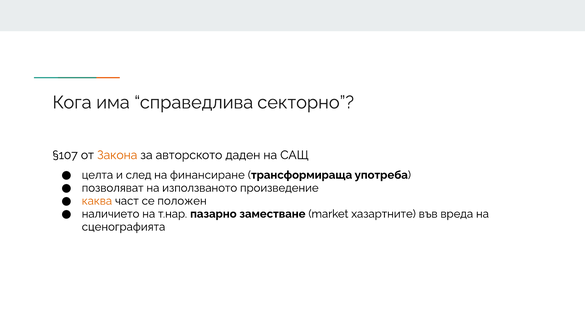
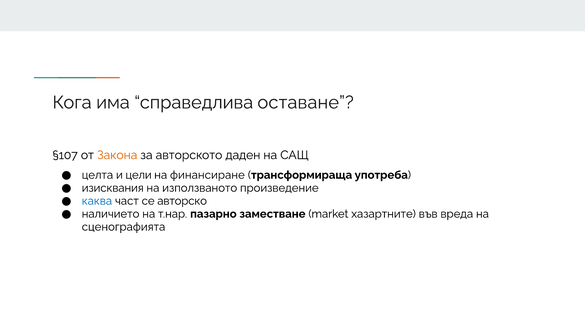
секторно: секторно -> оставане
след: след -> цели
позволяват: позволяват -> изисквания
каква colour: orange -> blue
положен: положен -> авторско
